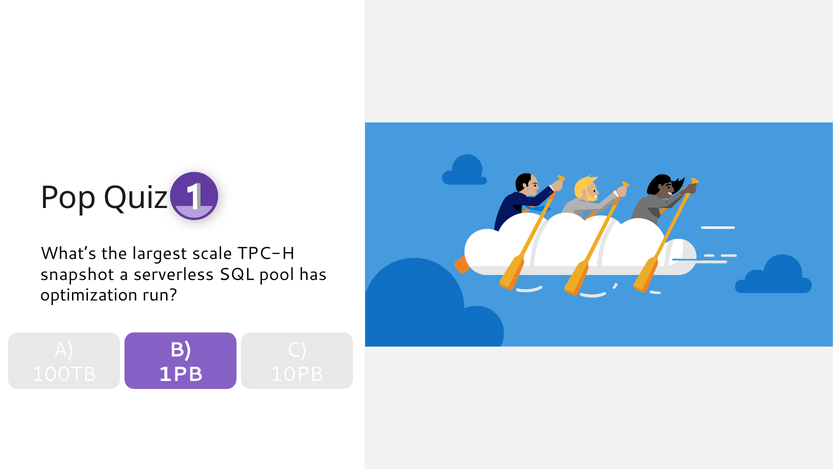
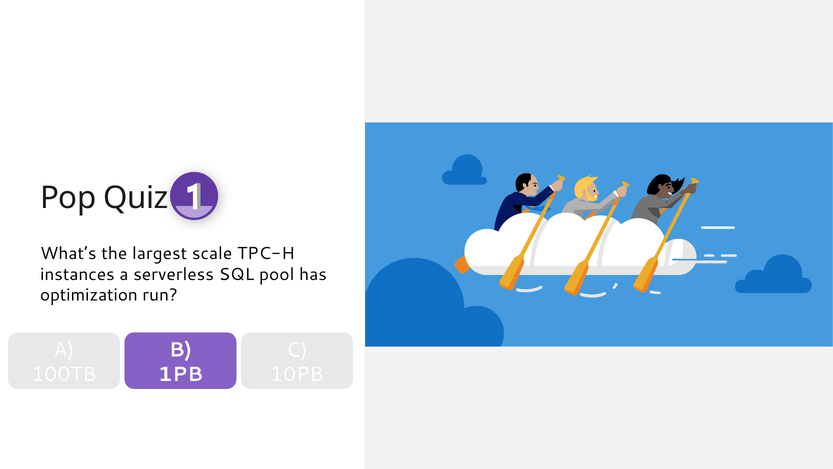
snapshot: snapshot -> instances
